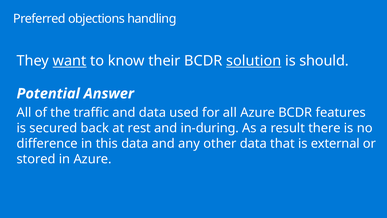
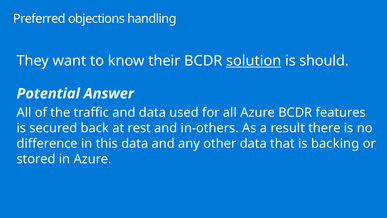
want underline: present -> none
in-during: in-during -> in-others
external: external -> backing
